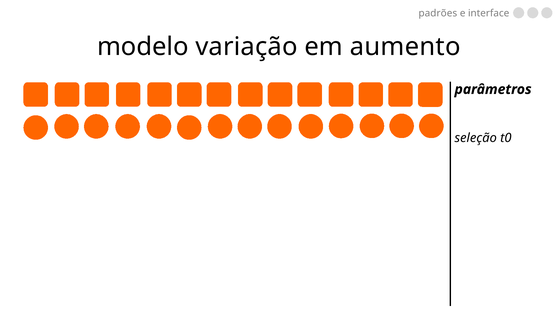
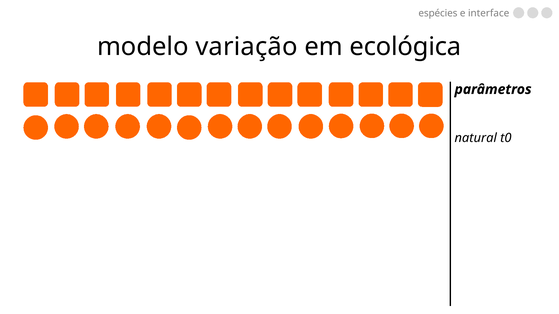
padrões: padrões -> espécies
aumento: aumento -> ecológica
seleção: seleção -> natural
